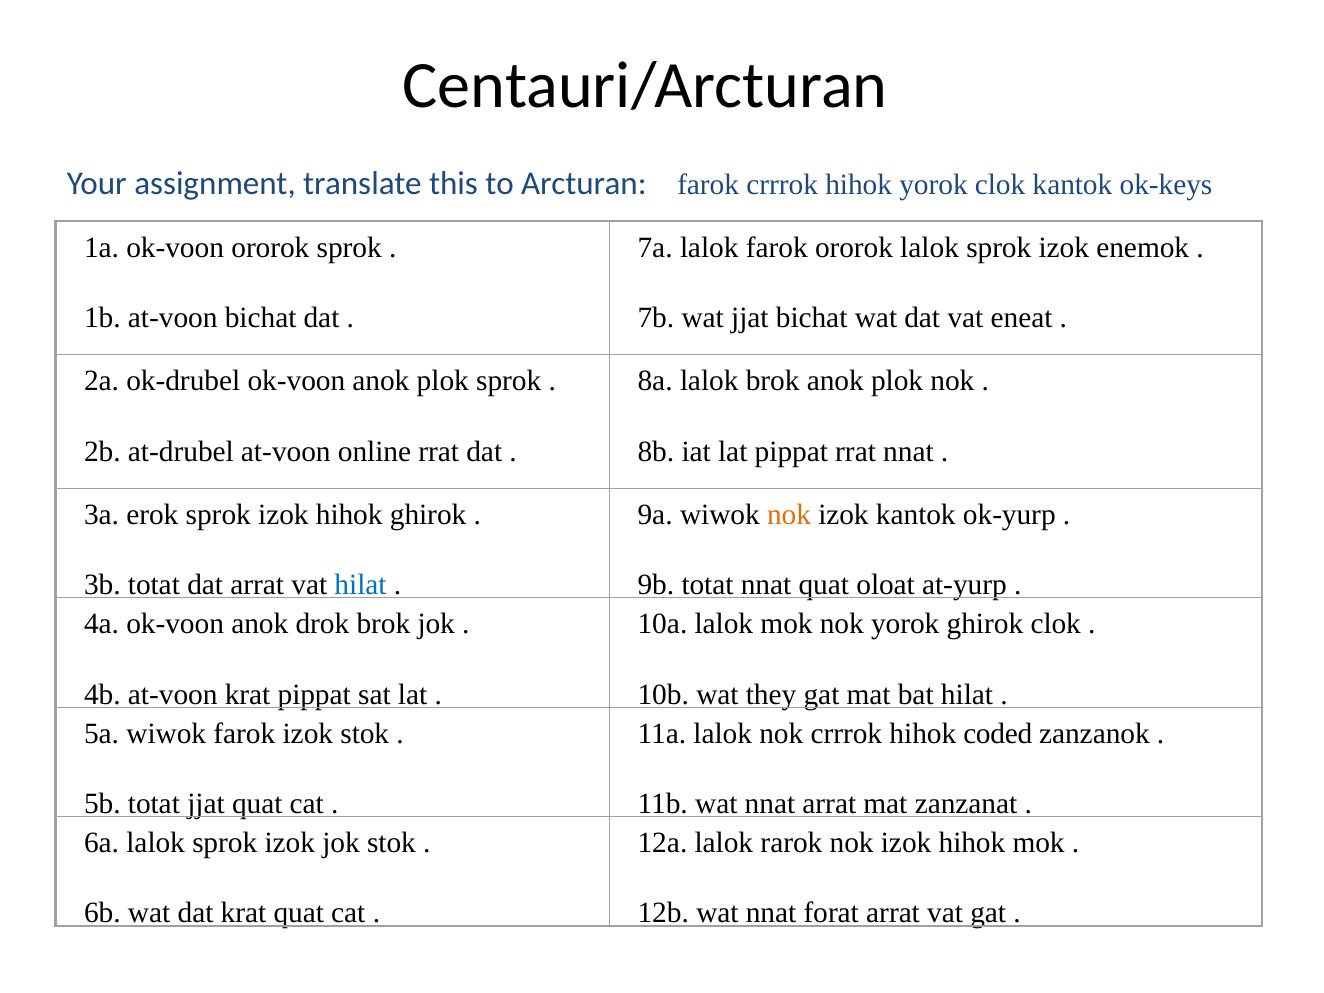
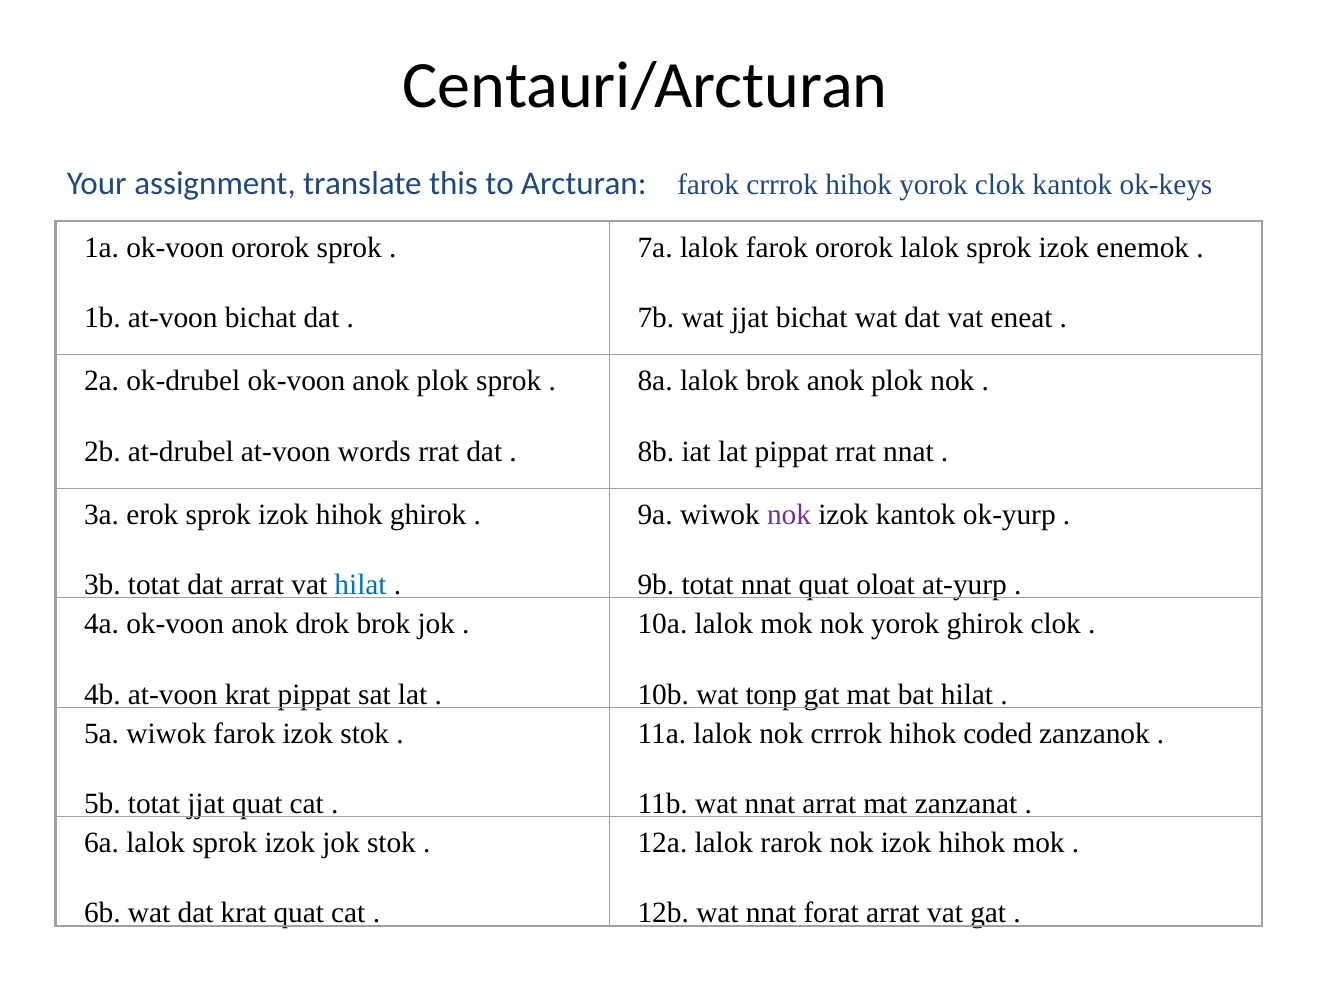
online: online -> words
nok at (789, 515) colour: orange -> purple
they: they -> tonp
